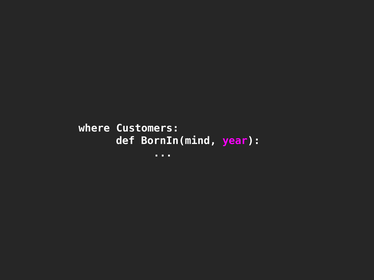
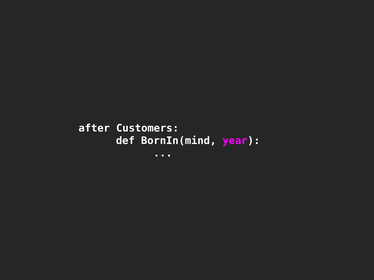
where: where -> after
